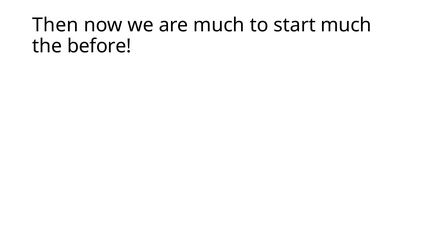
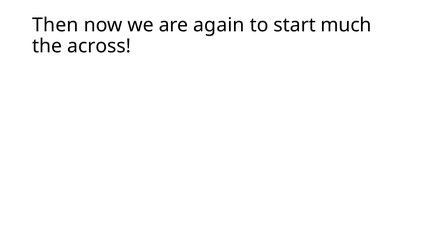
are much: much -> again
before: before -> across
